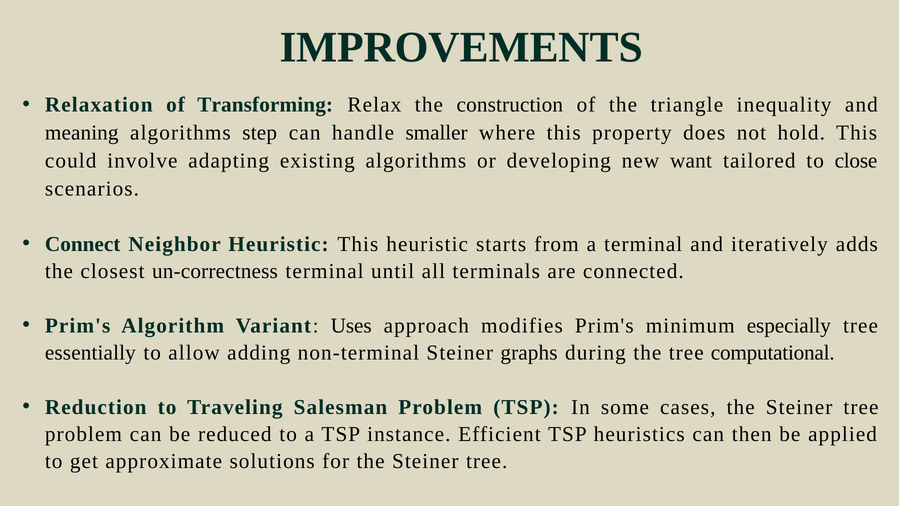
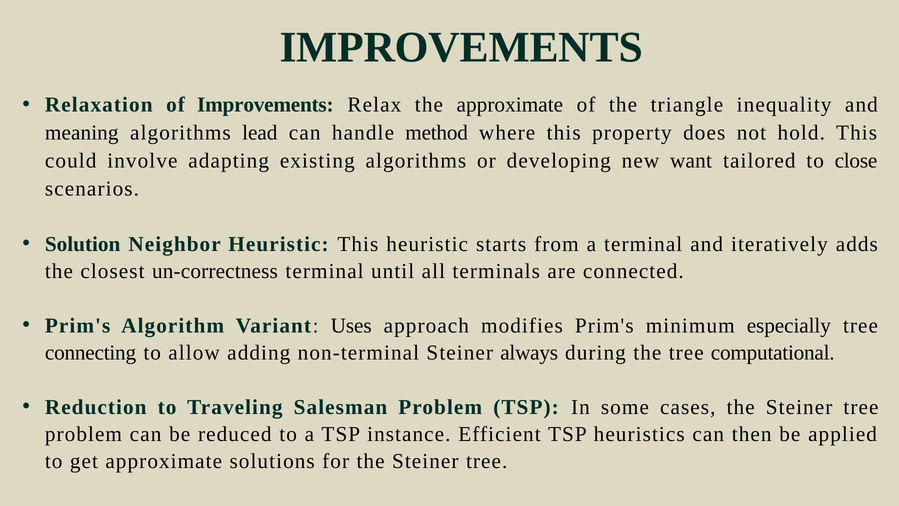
of Transforming: Transforming -> Improvements
the construction: construction -> approximate
step: step -> lead
smaller: smaller -> method
Connect: Connect -> Solution
essentially: essentially -> connecting
graphs: graphs -> always
